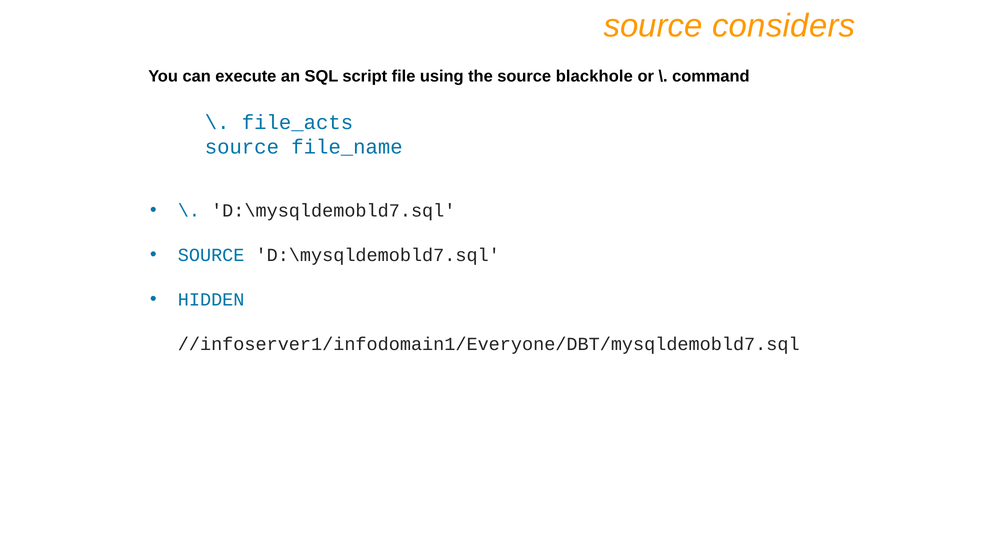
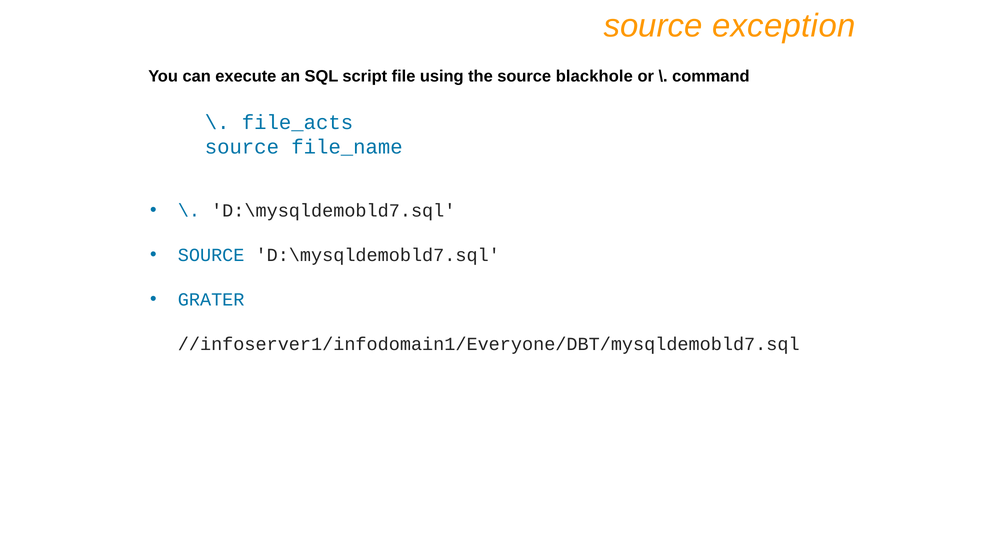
considers: considers -> exception
HIDDEN: HIDDEN -> GRATER
